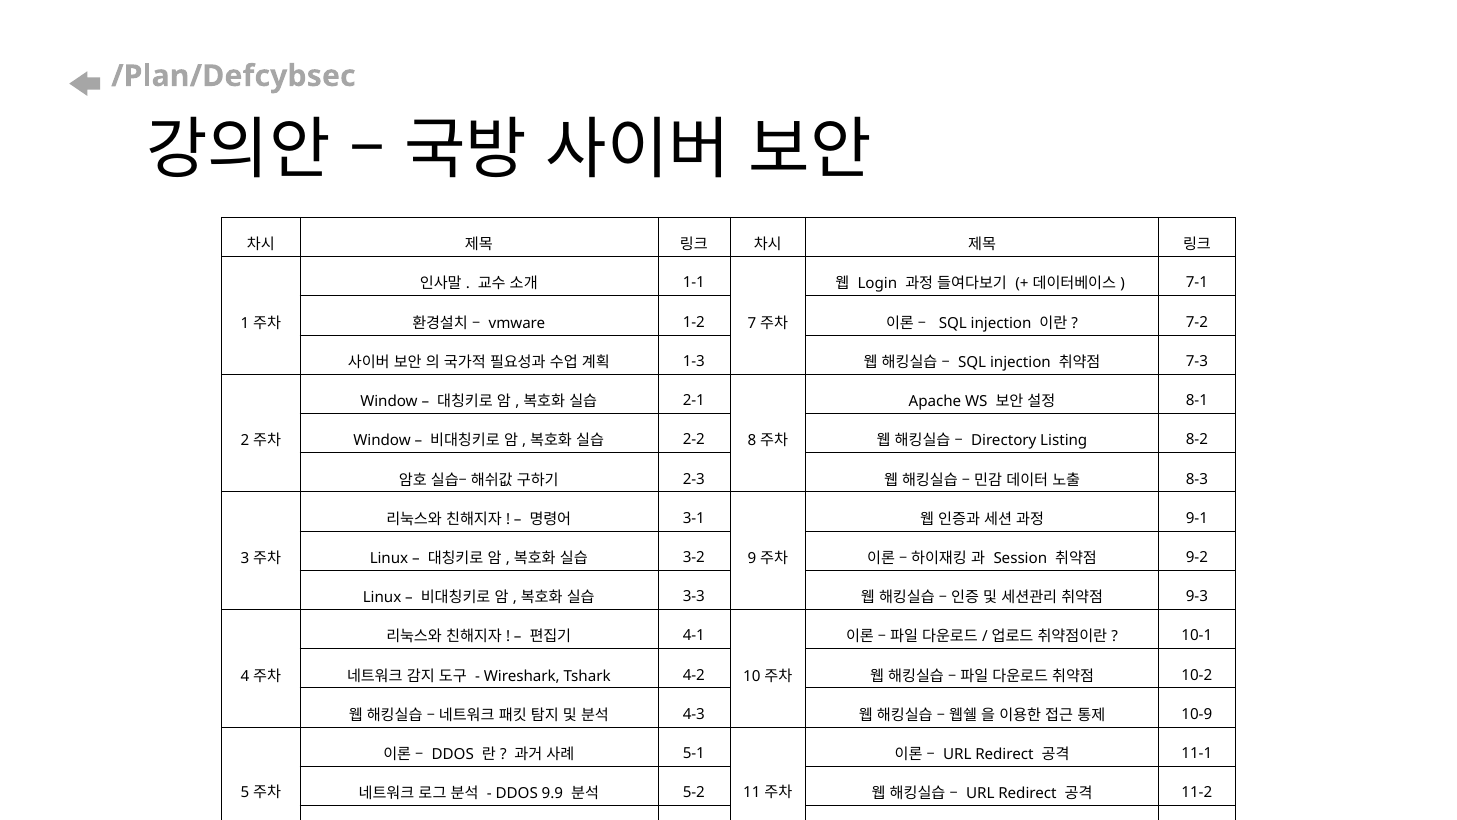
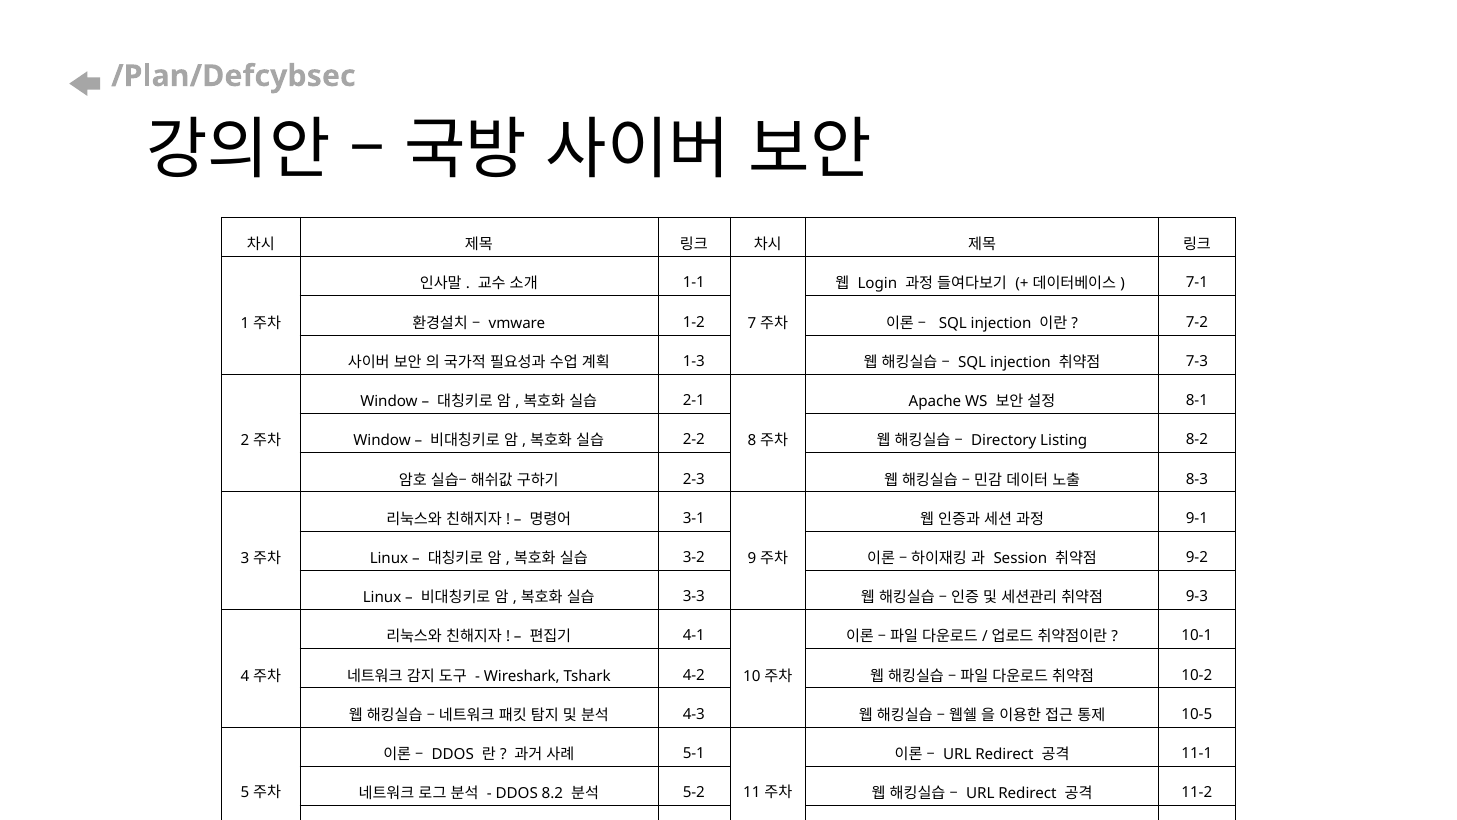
10-9: 10-9 -> 10-5
9.9: 9.9 -> 8.2
